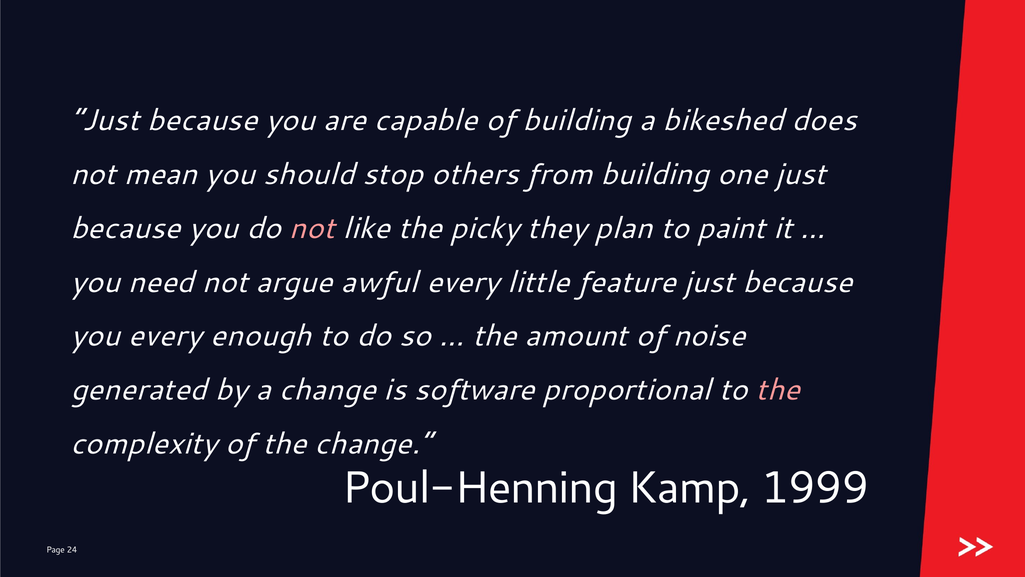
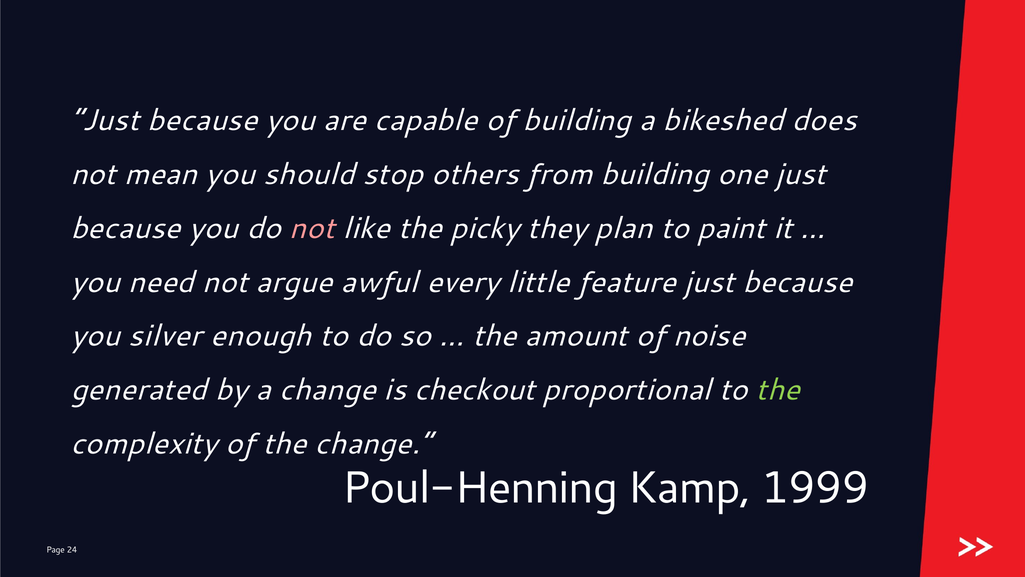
you every: every -> silver
software: software -> checkout
the at (778, 390) colour: pink -> light green
